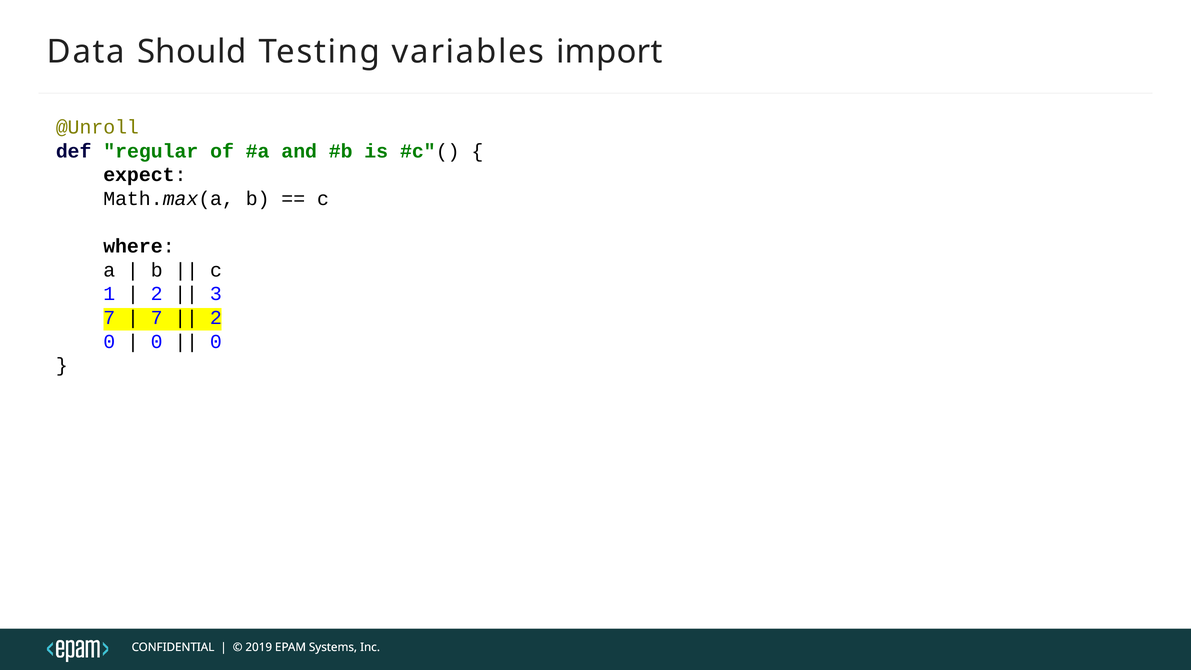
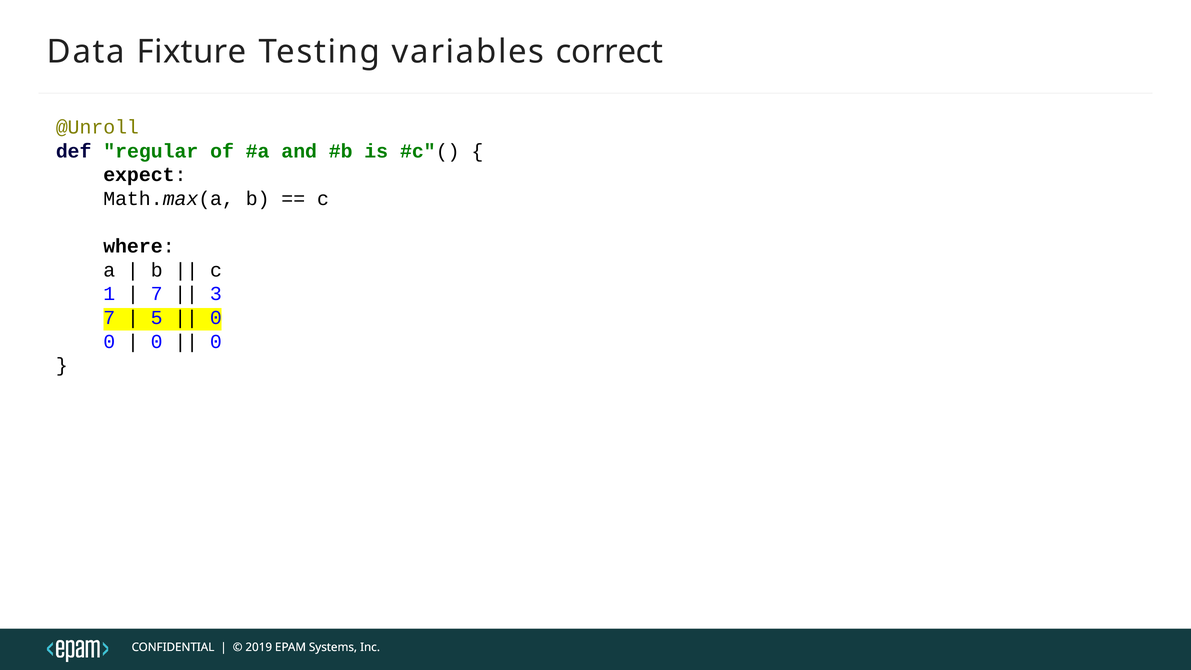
Should: Should -> Fixture
import: import -> correct
2 at (157, 294): 2 -> 7
7 at (157, 318): 7 -> 5
2 at (216, 318): 2 -> 0
